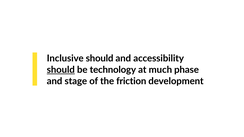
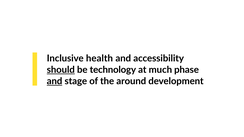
Inclusive should: should -> health
and at (55, 81) underline: none -> present
friction: friction -> around
